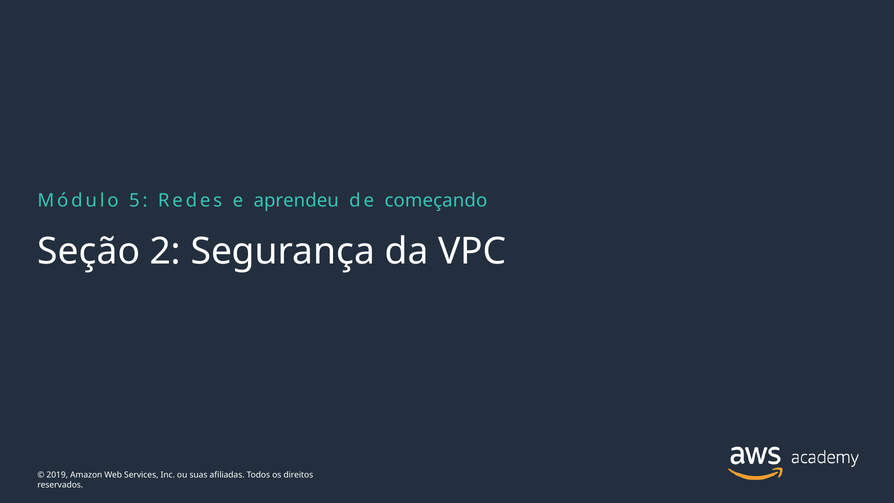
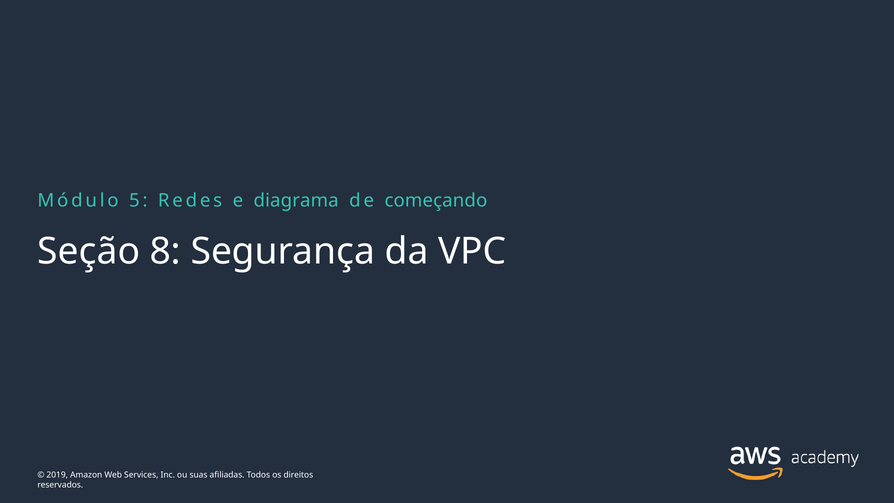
aprendeu: aprendeu -> diagrama
2: 2 -> 8
